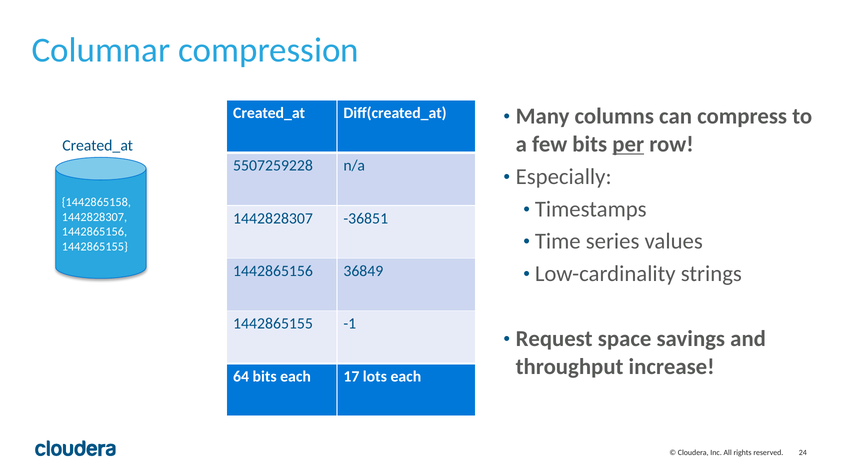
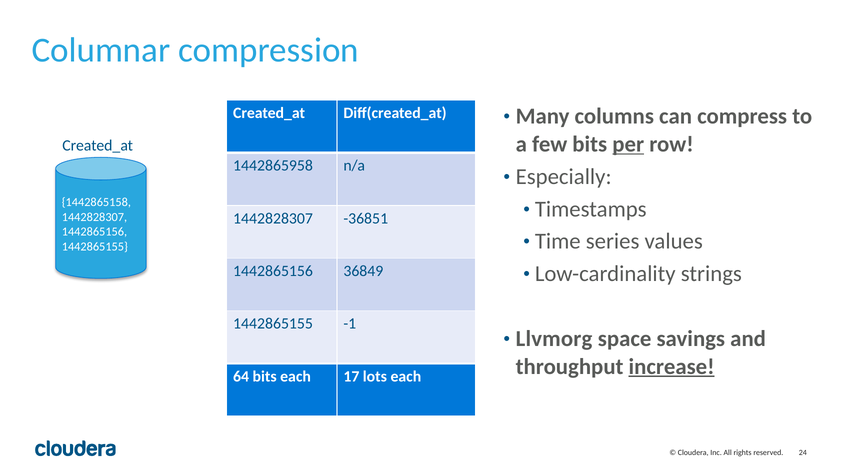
5507259228: 5507259228 -> 1442865958
Request: Request -> Llvmorg
increase underline: none -> present
